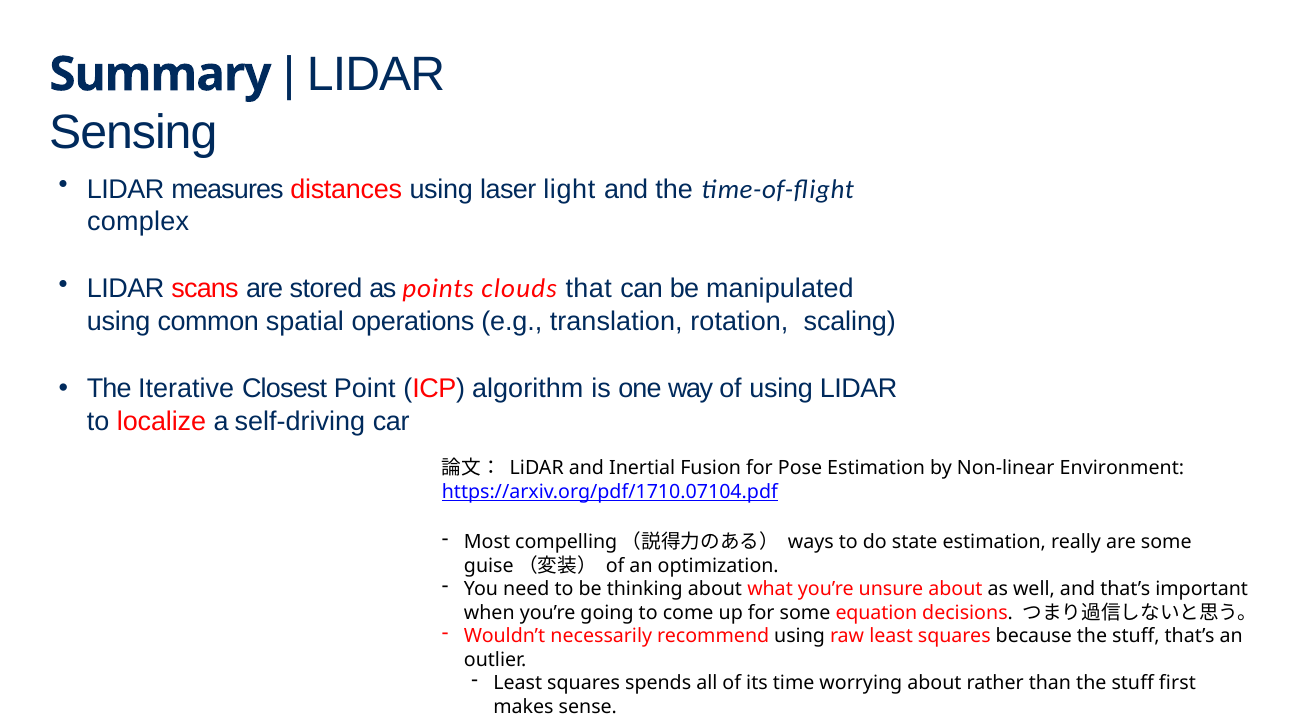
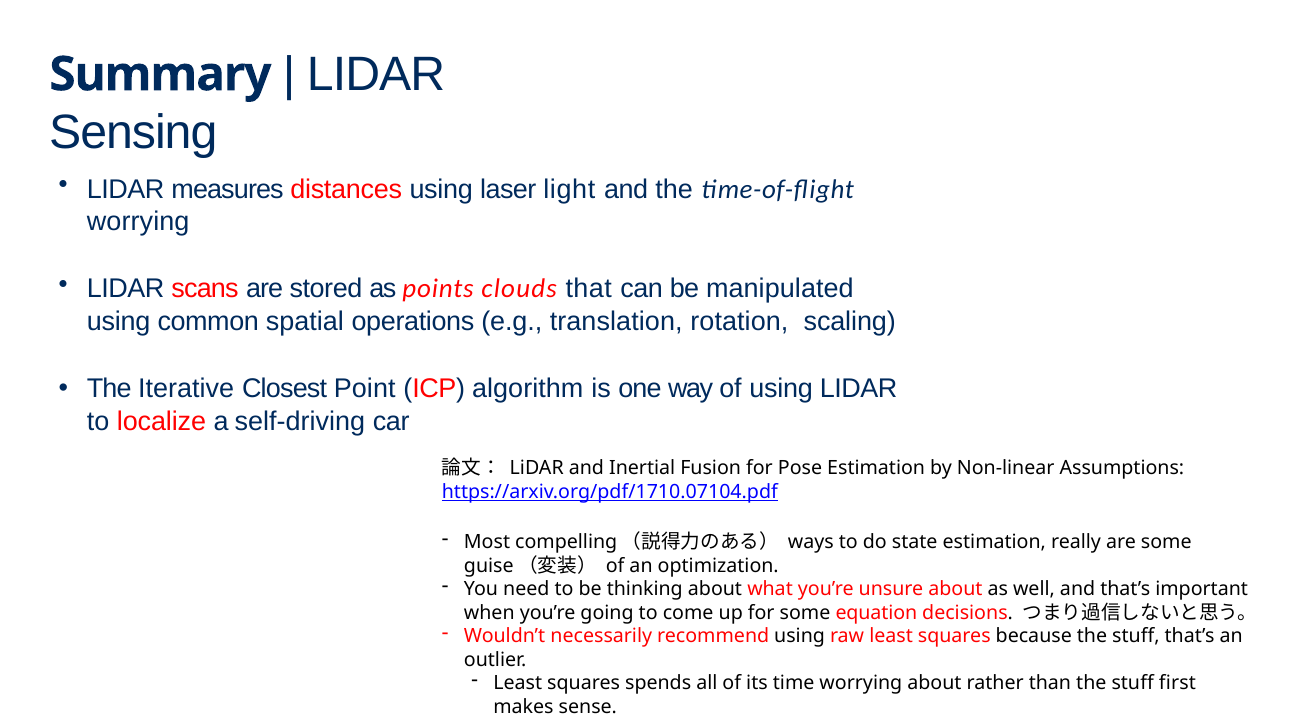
complex at (138, 222): complex -> worrying
Environment: Environment -> Assumptions
